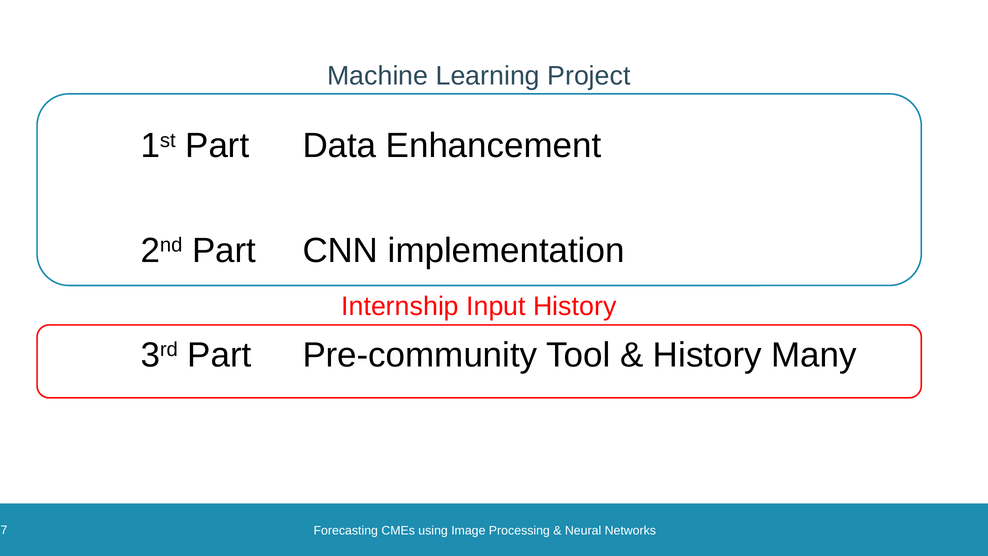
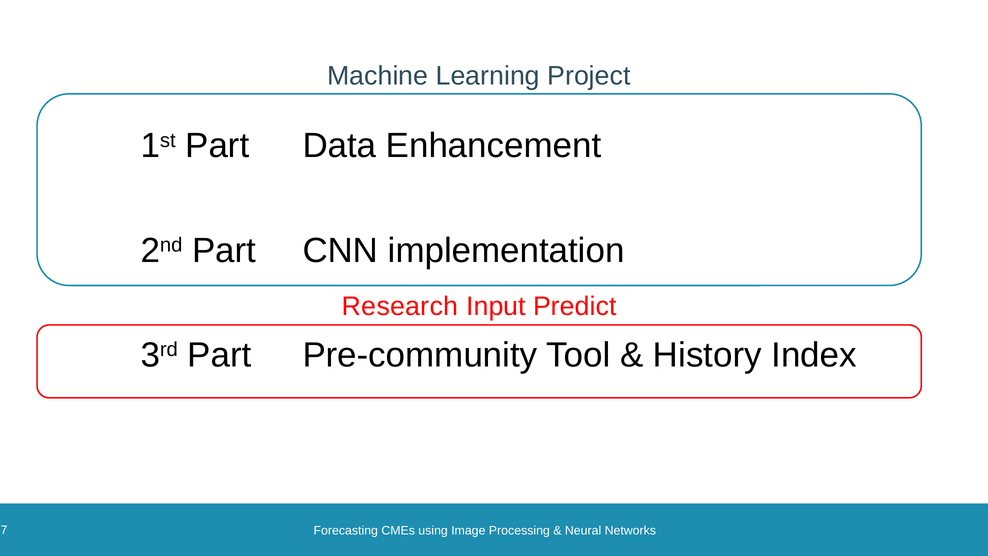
Internship: Internship -> Research
Input History: History -> Predict
Many: Many -> Index
